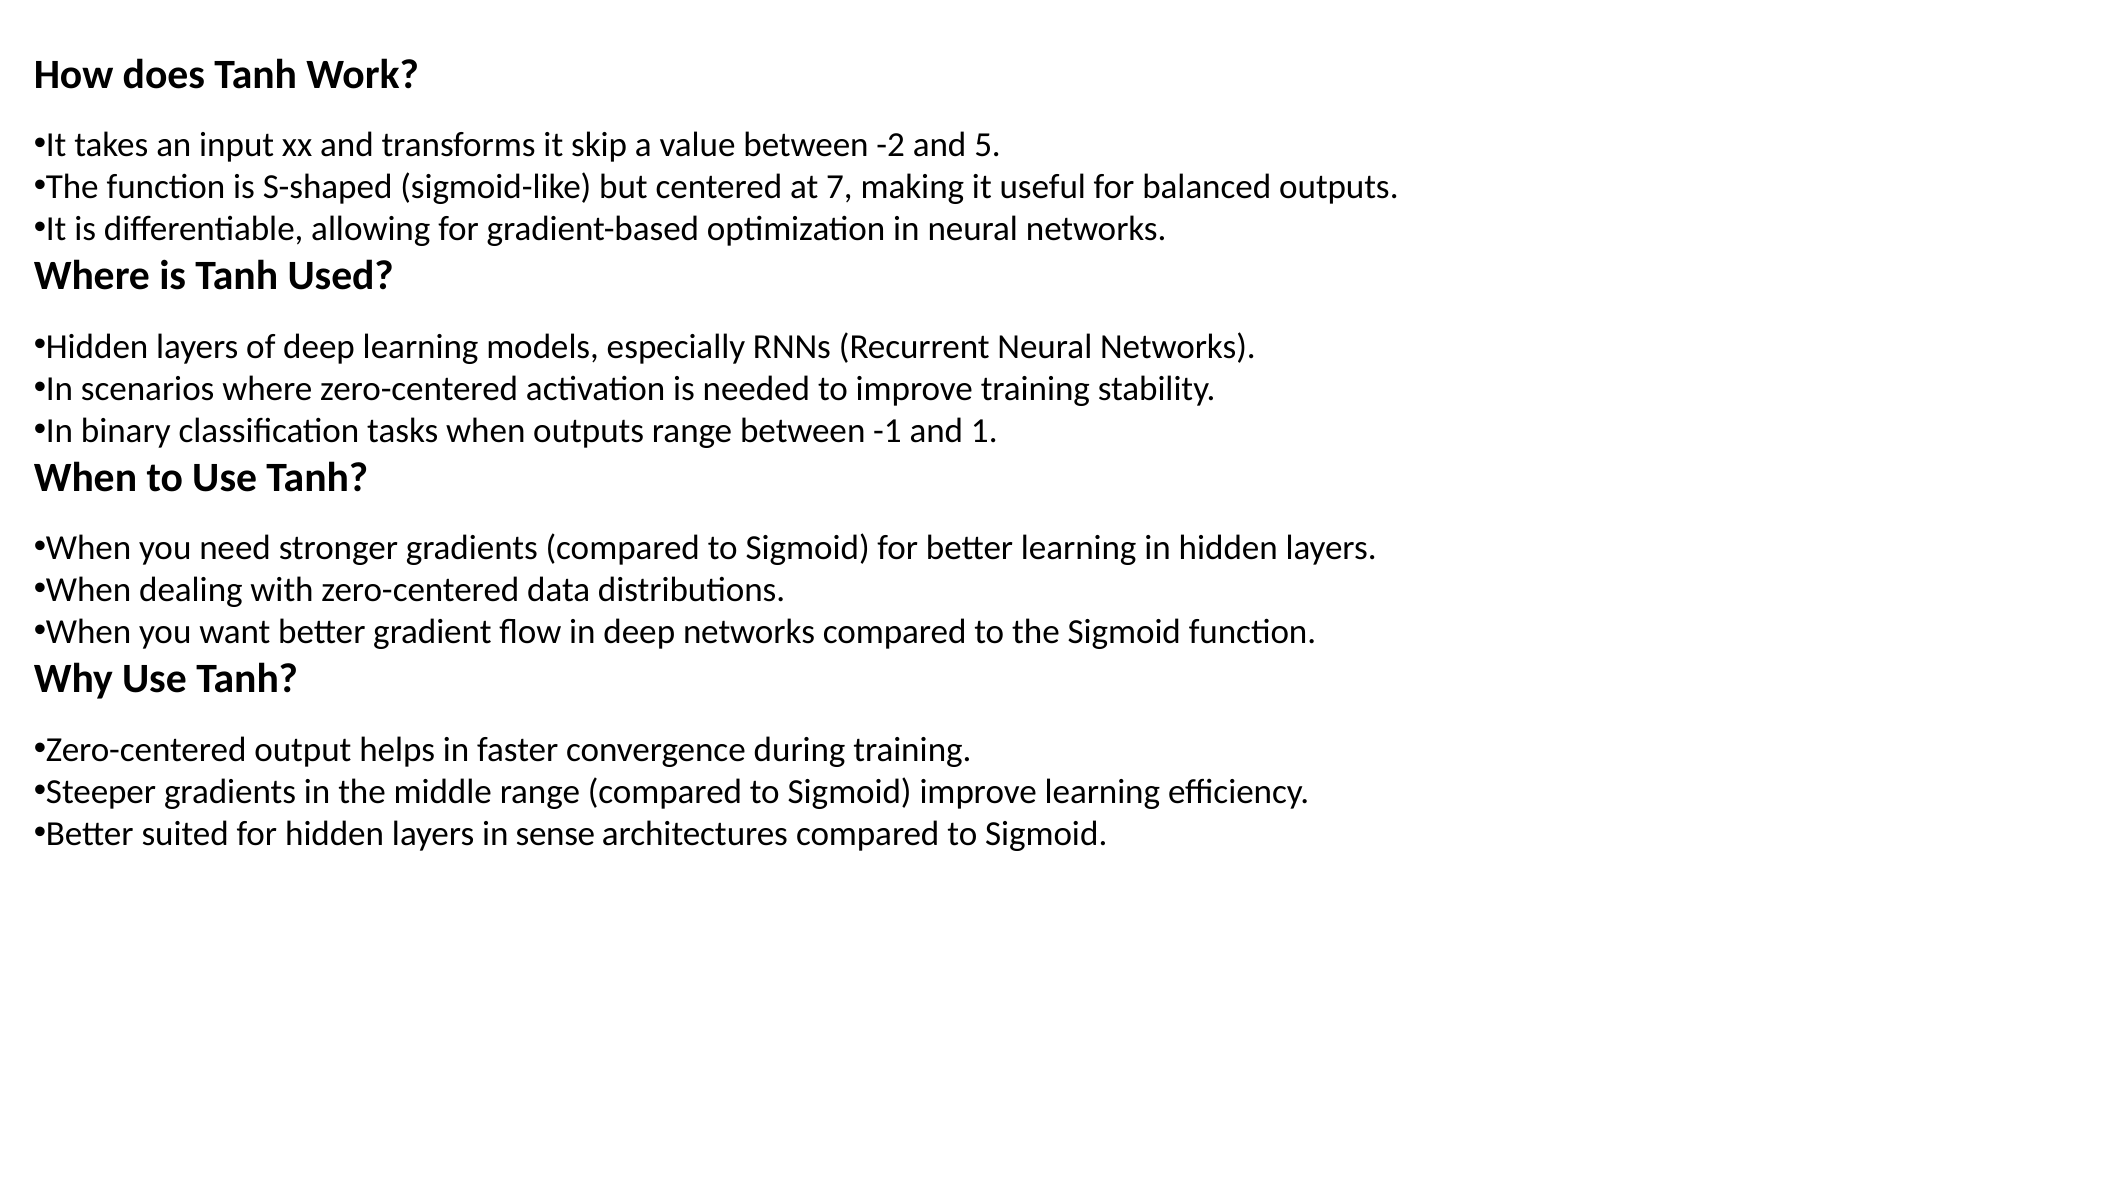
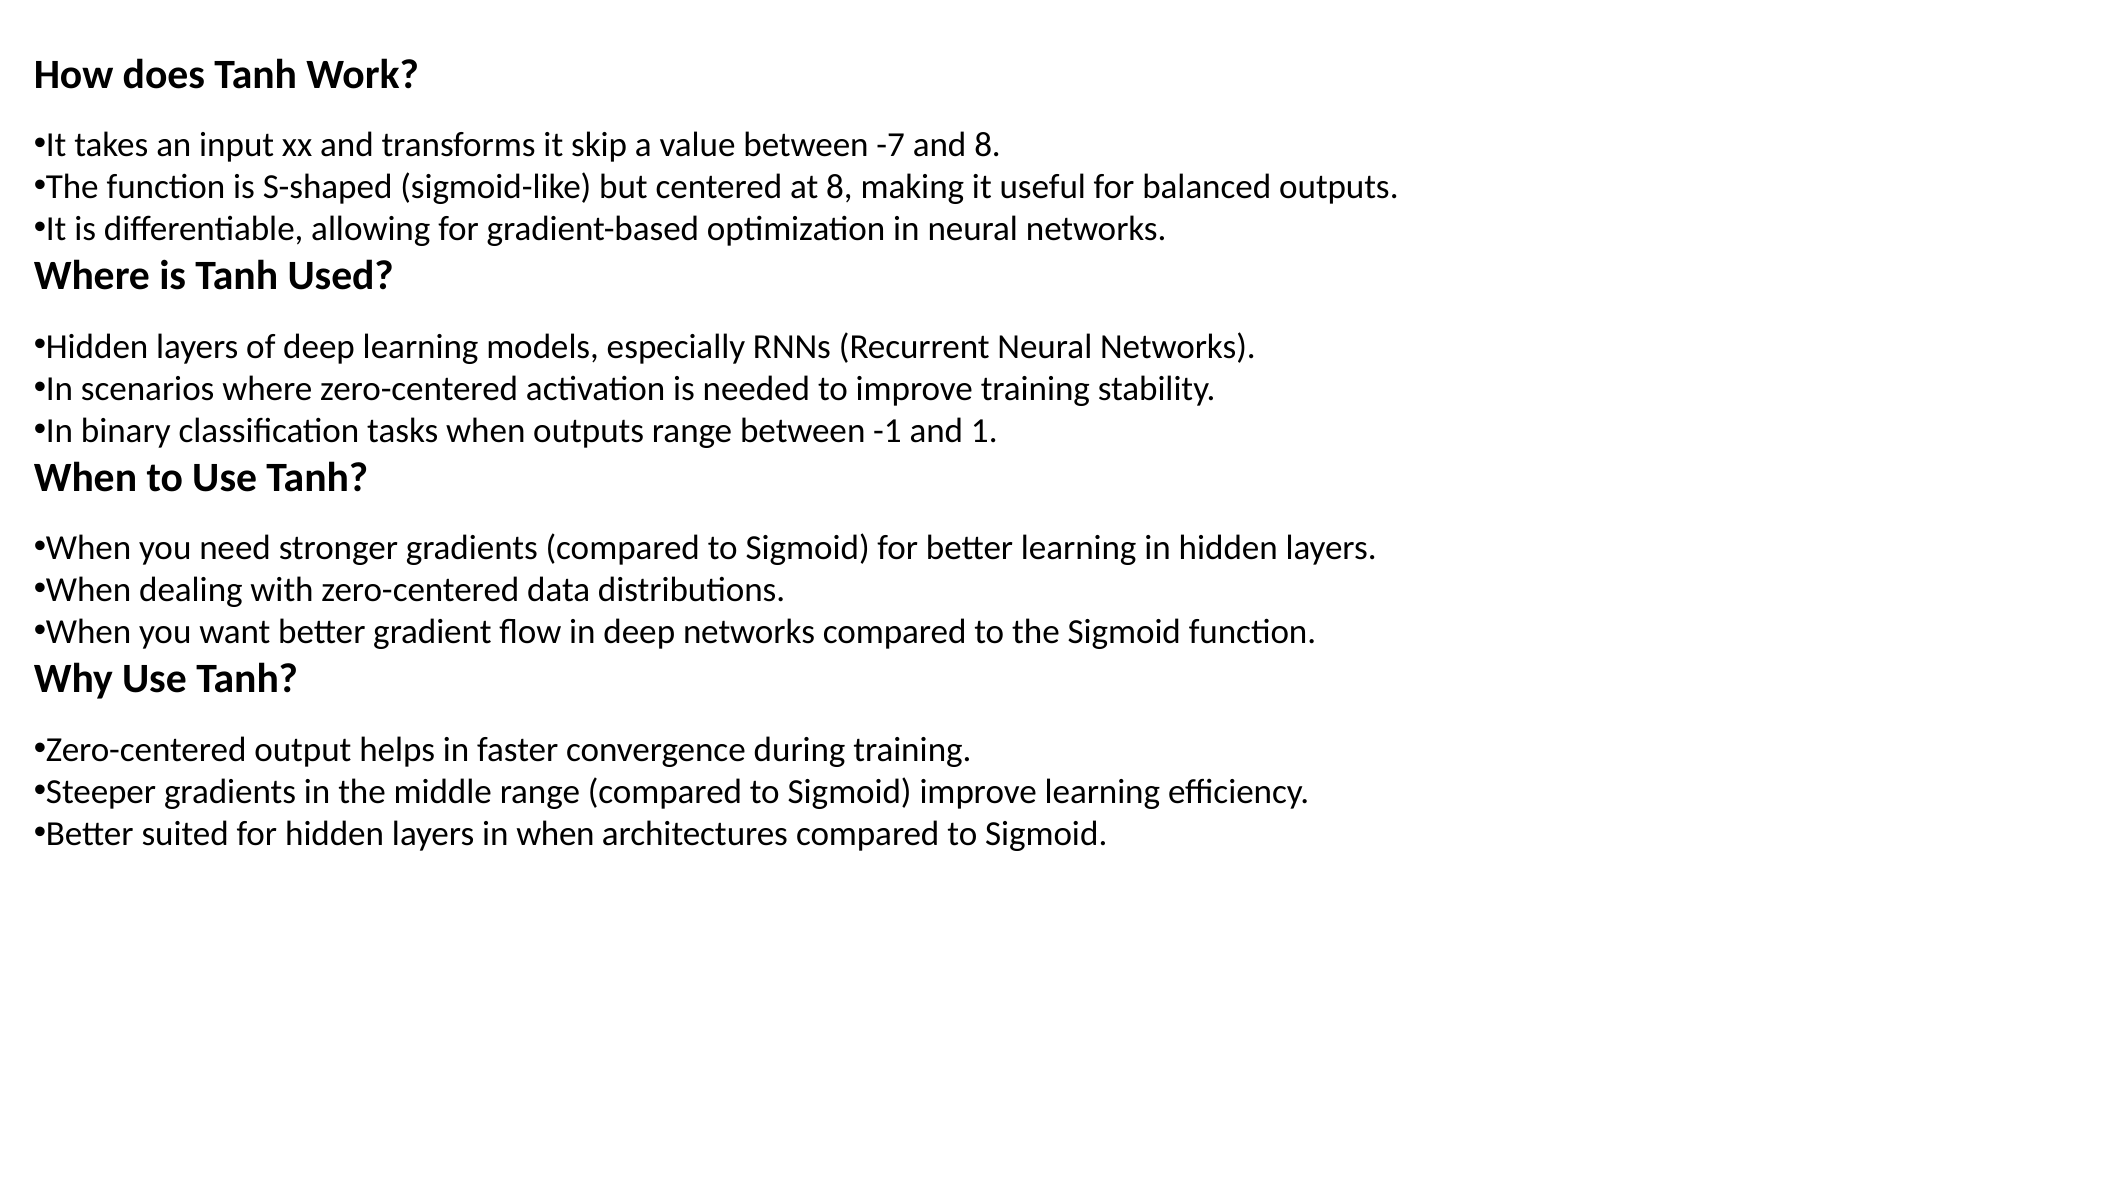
-2: -2 -> -7
and 5: 5 -> 8
at 7: 7 -> 8
in sense: sense -> when
